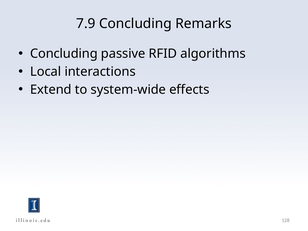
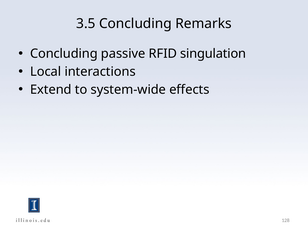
7.9: 7.9 -> 3.5
algorithms: algorithms -> singulation
